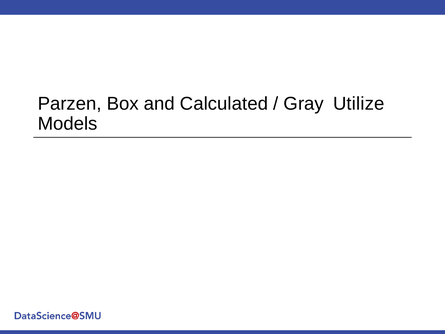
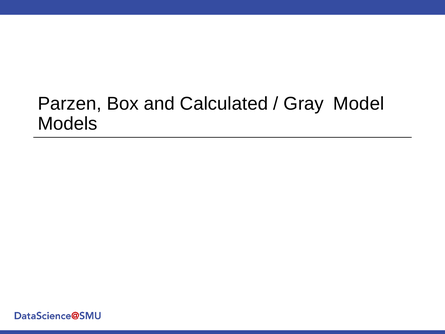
Utilize: Utilize -> Model
